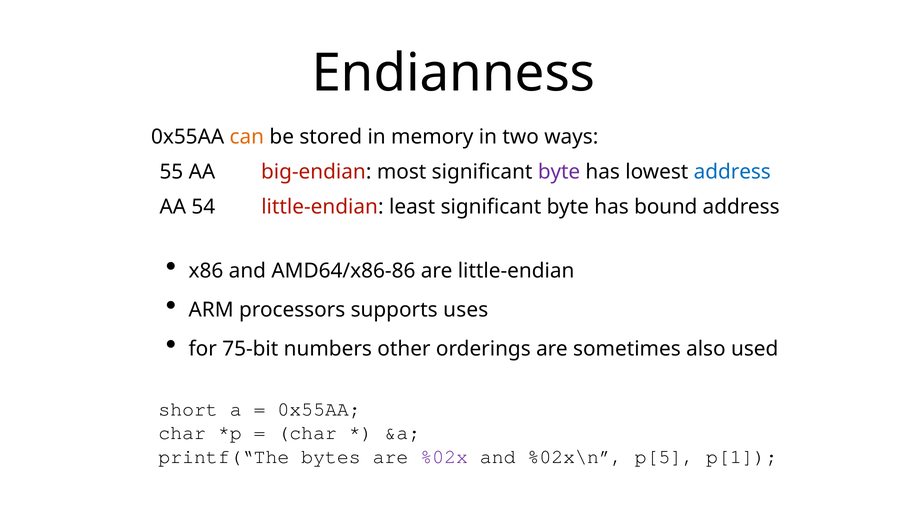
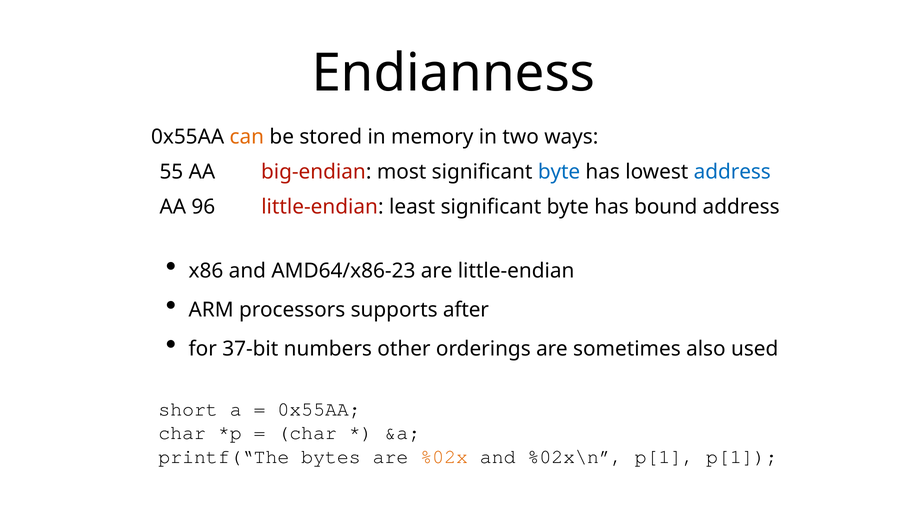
byte at (559, 172) colour: purple -> blue
54: 54 -> 96
AMD64/x86-86: AMD64/x86-86 -> AMD64/x86-23
uses: uses -> after
75-bit: 75-bit -> 37-bit
%02x colour: purple -> orange
%02x\n p[5: p[5 -> p[1
